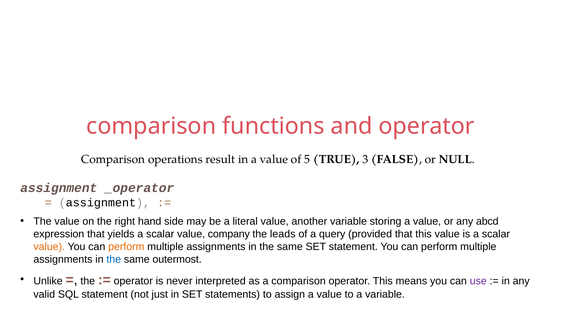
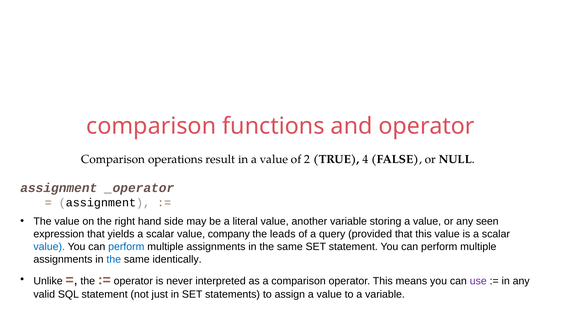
5: 5 -> 2
3: 3 -> 4
abcd: abcd -> seen
value at (49, 247) colour: orange -> blue
perform at (126, 247) colour: orange -> blue
outermost: outermost -> identically
